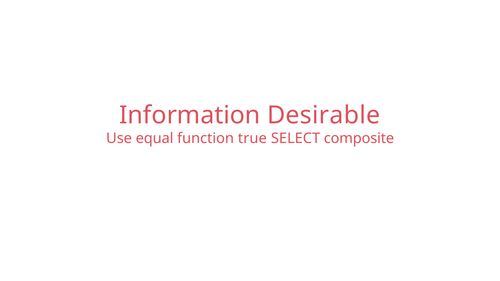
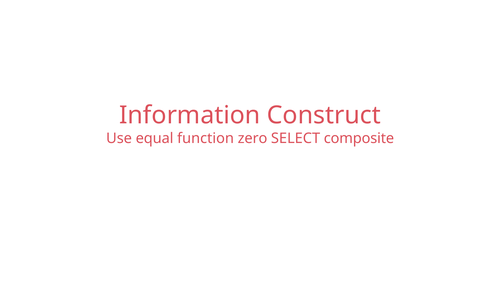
Desirable: Desirable -> Construct
true: true -> zero
